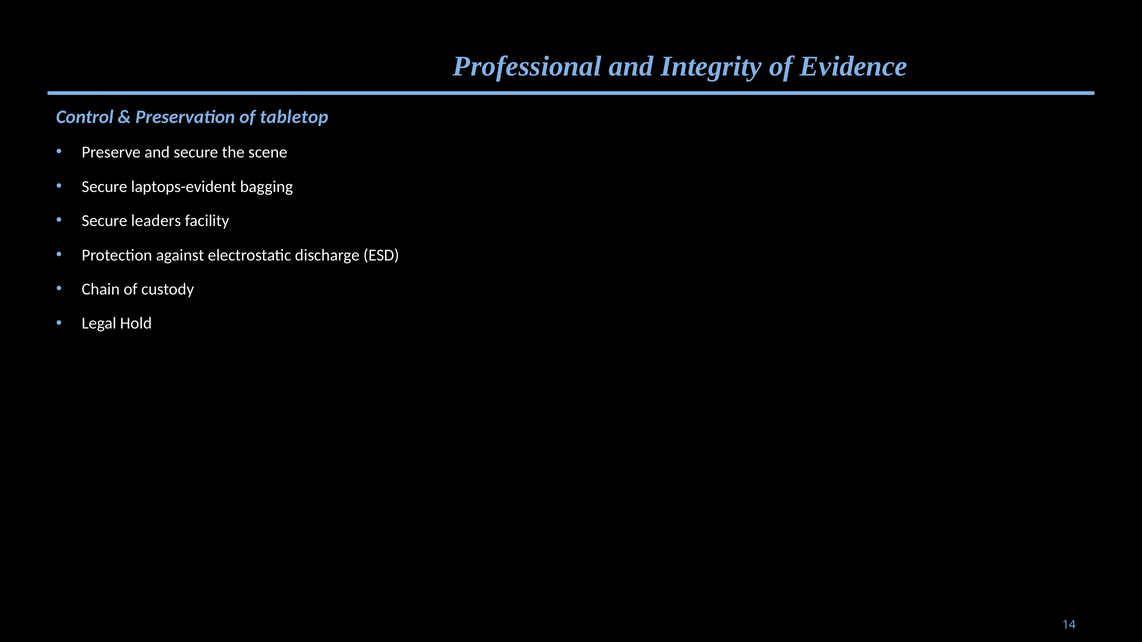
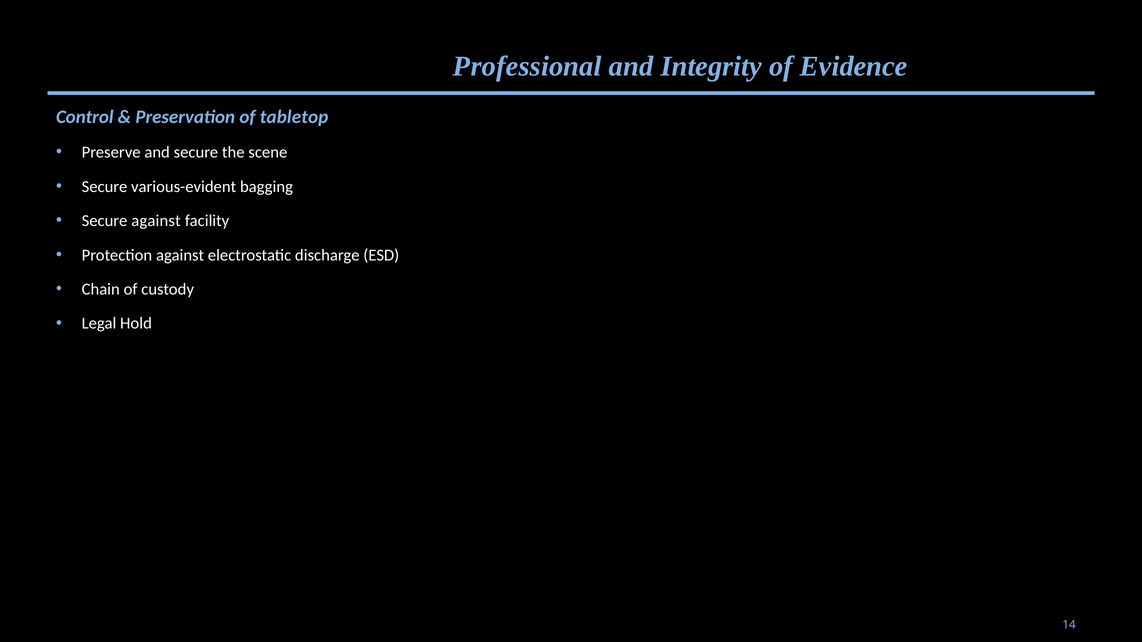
laptops-evident: laptops-evident -> various-evident
Secure leaders: leaders -> against
